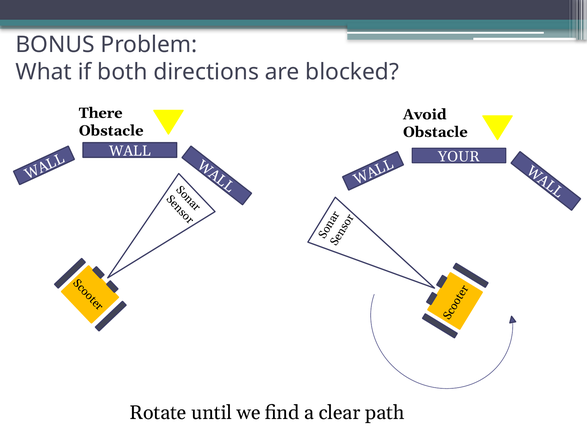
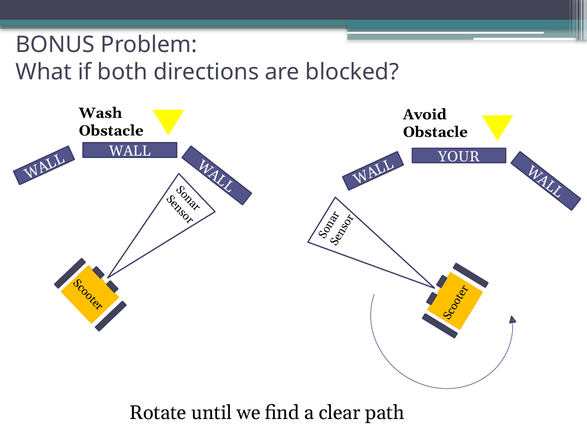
There: There -> Wash
